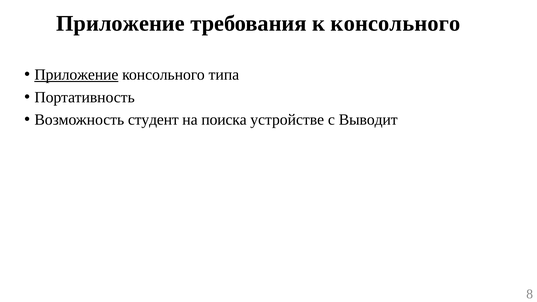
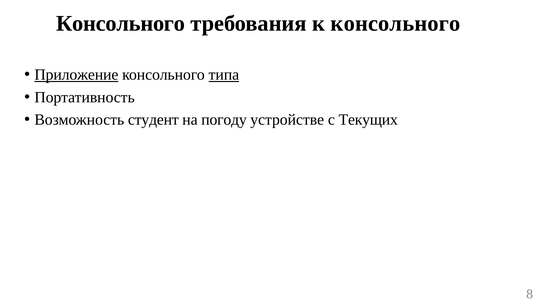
Приложение at (121, 23): Приложение -> Консольного
типа underline: none -> present
поиска: поиска -> погоду
Выводит: Выводит -> Текущих
